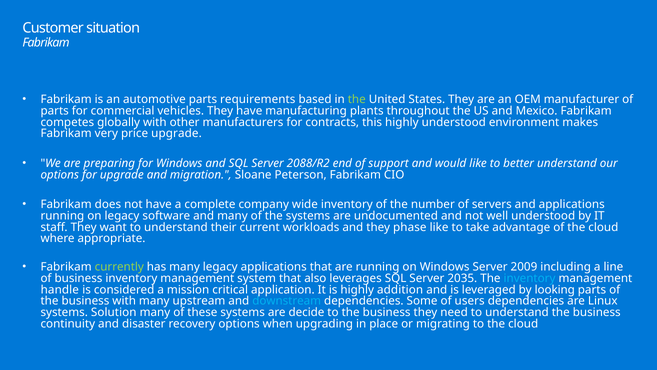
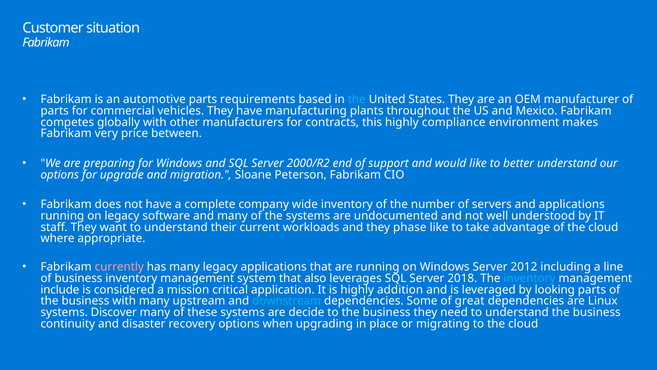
the at (357, 99) colour: light green -> light blue
highly understood: understood -> compliance
price upgrade: upgrade -> between
2088/R2: 2088/R2 -> 2000/R2
currently colour: light green -> pink
2009: 2009 -> 2012
2035: 2035 -> 2018
handle: handle -> include
users: users -> great
Solution: Solution -> Discover
